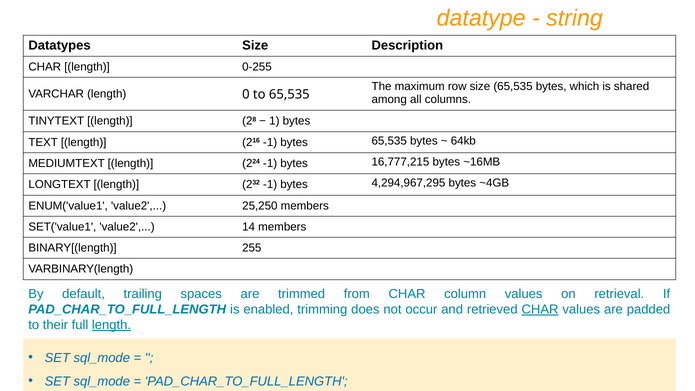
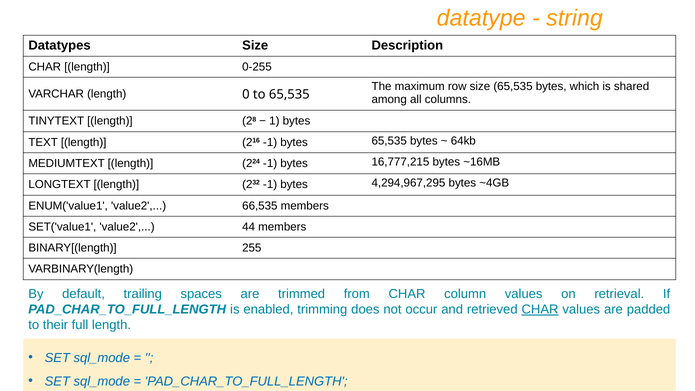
25,250: 25,250 -> 66,535
14: 14 -> 44
length at (111, 325) underline: present -> none
